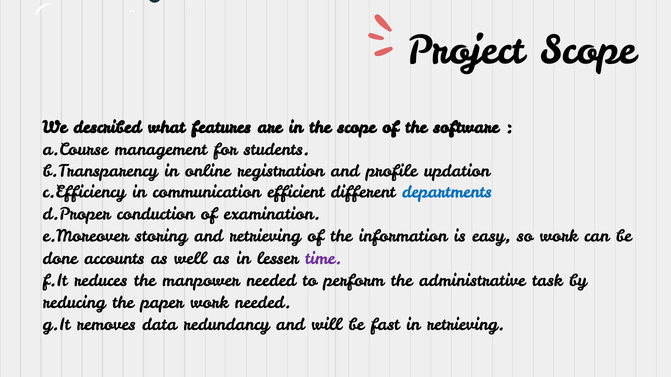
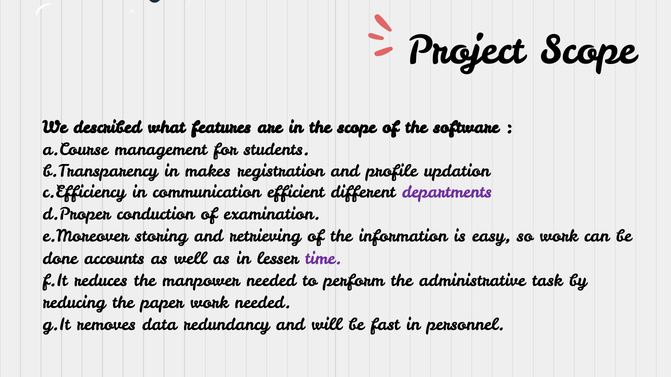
online: online -> makes
departments colour: blue -> purple
in retrieving: retrieving -> personnel
